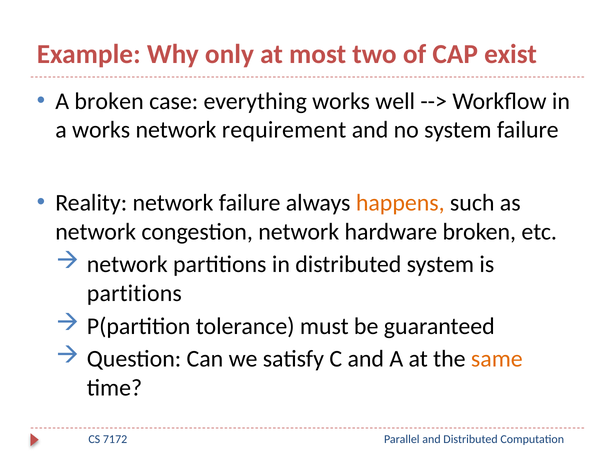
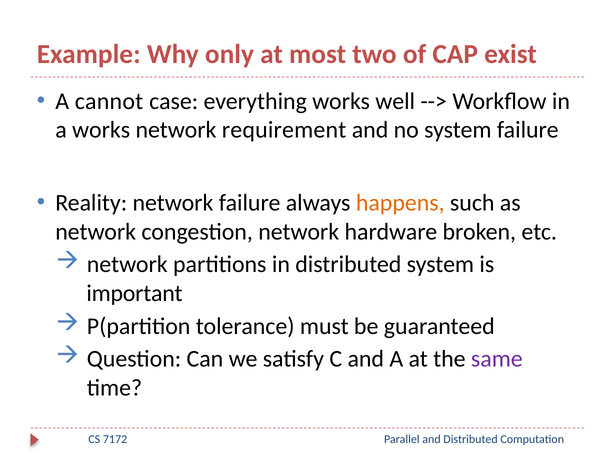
A broken: broken -> cannot
partitions at (134, 293): partitions -> important
same colour: orange -> purple
